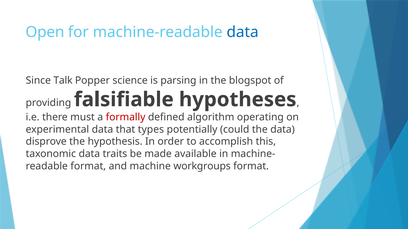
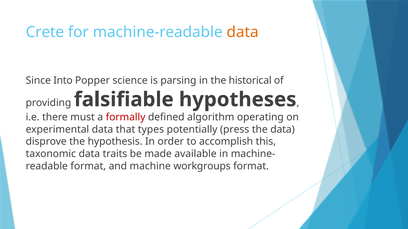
Open: Open -> Crete
data at (243, 32) colour: blue -> orange
Talk: Talk -> Into
blogspot: blogspot -> historical
could: could -> press
